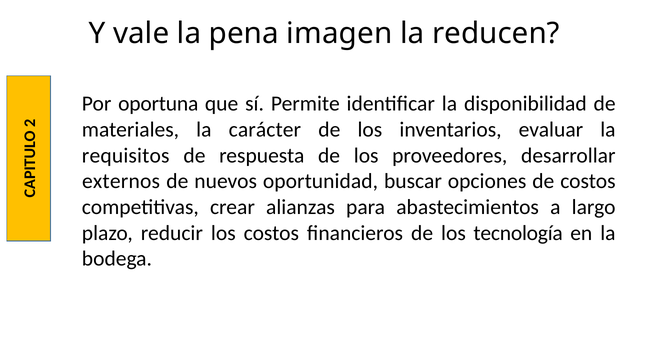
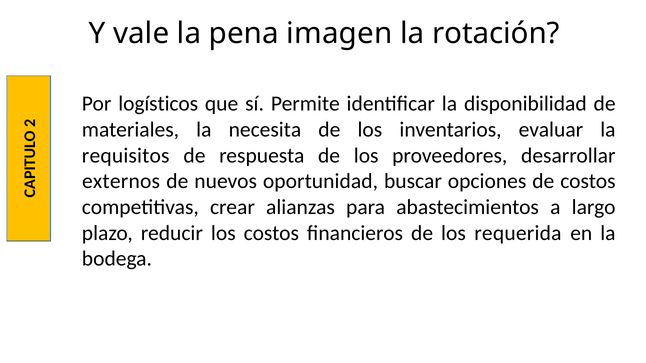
reducen: reducen -> rotación
oportuna: oportuna -> logísticos
carácter: carácter -> necesita
tecnología: tecnología -> requerida
